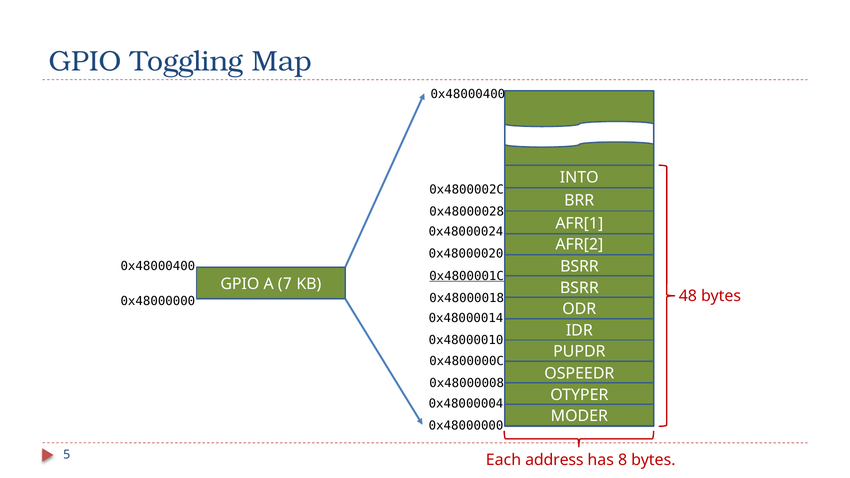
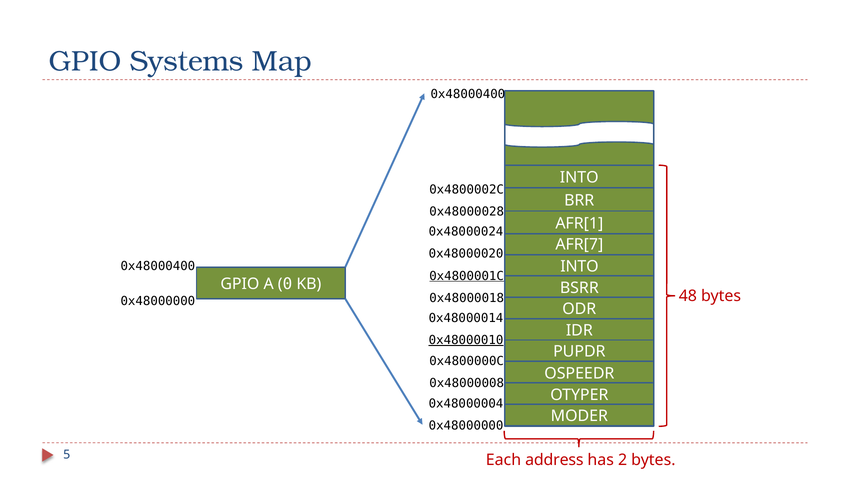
Toggling: Toggling -> Systems
AFR[2: AFR[2 -> AFR[7
BSRR at (579, 266): BSRR -> INTO
7: 7 -> 0
0x48000010 underline: none -> present
8: 8 -> 2
